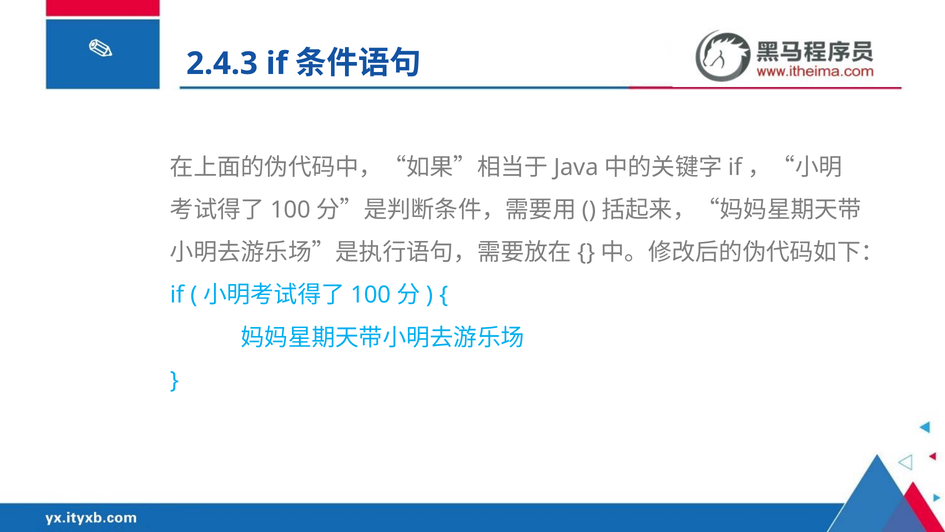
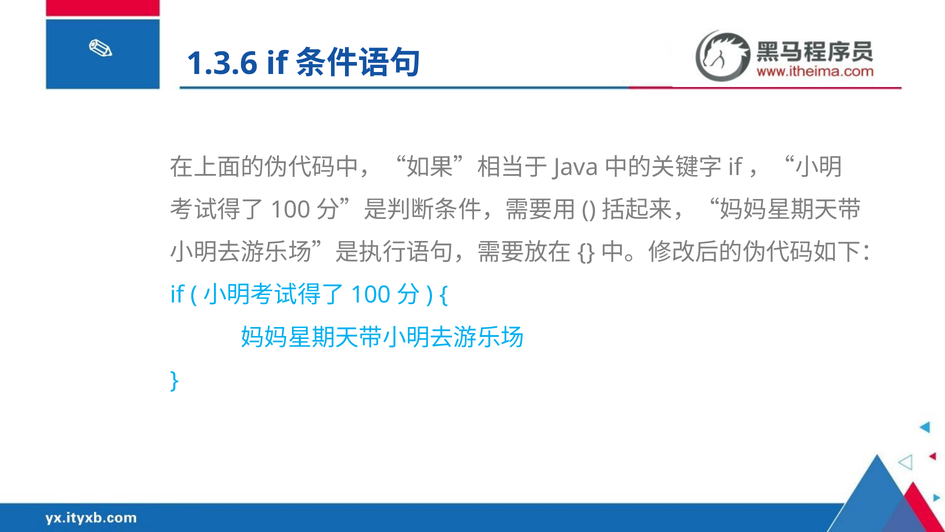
2.4.3: 2.4.3 -> 1.3.6
